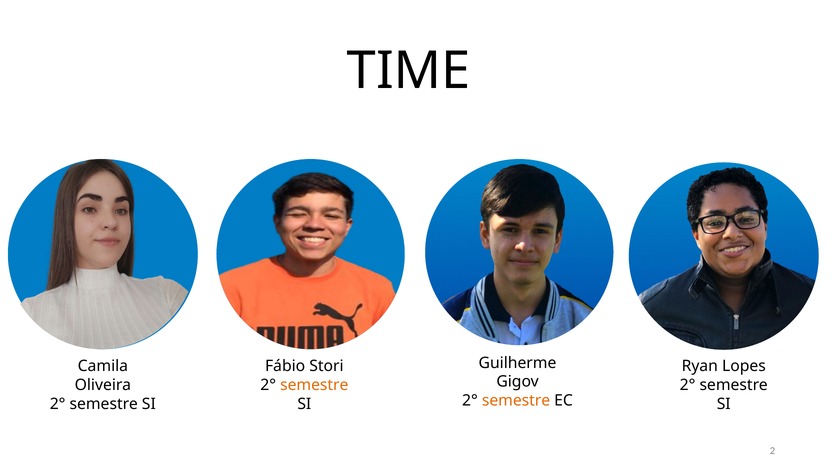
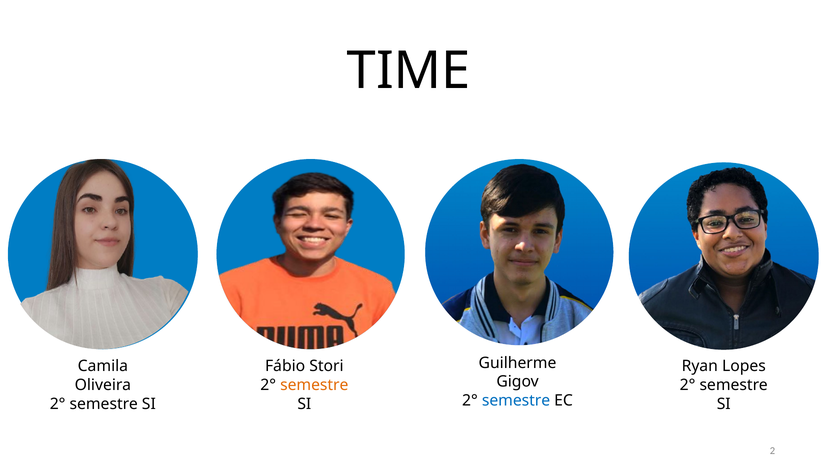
semestre at (516, 401) colour: orange -> blue
